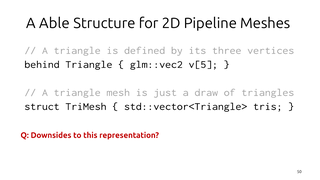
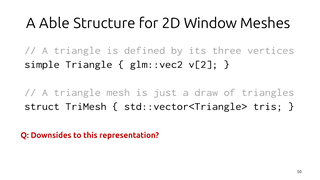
Pipeline: Pipeline -> Window
behind: behind -> simple
v[5: v[5 -> v[2
